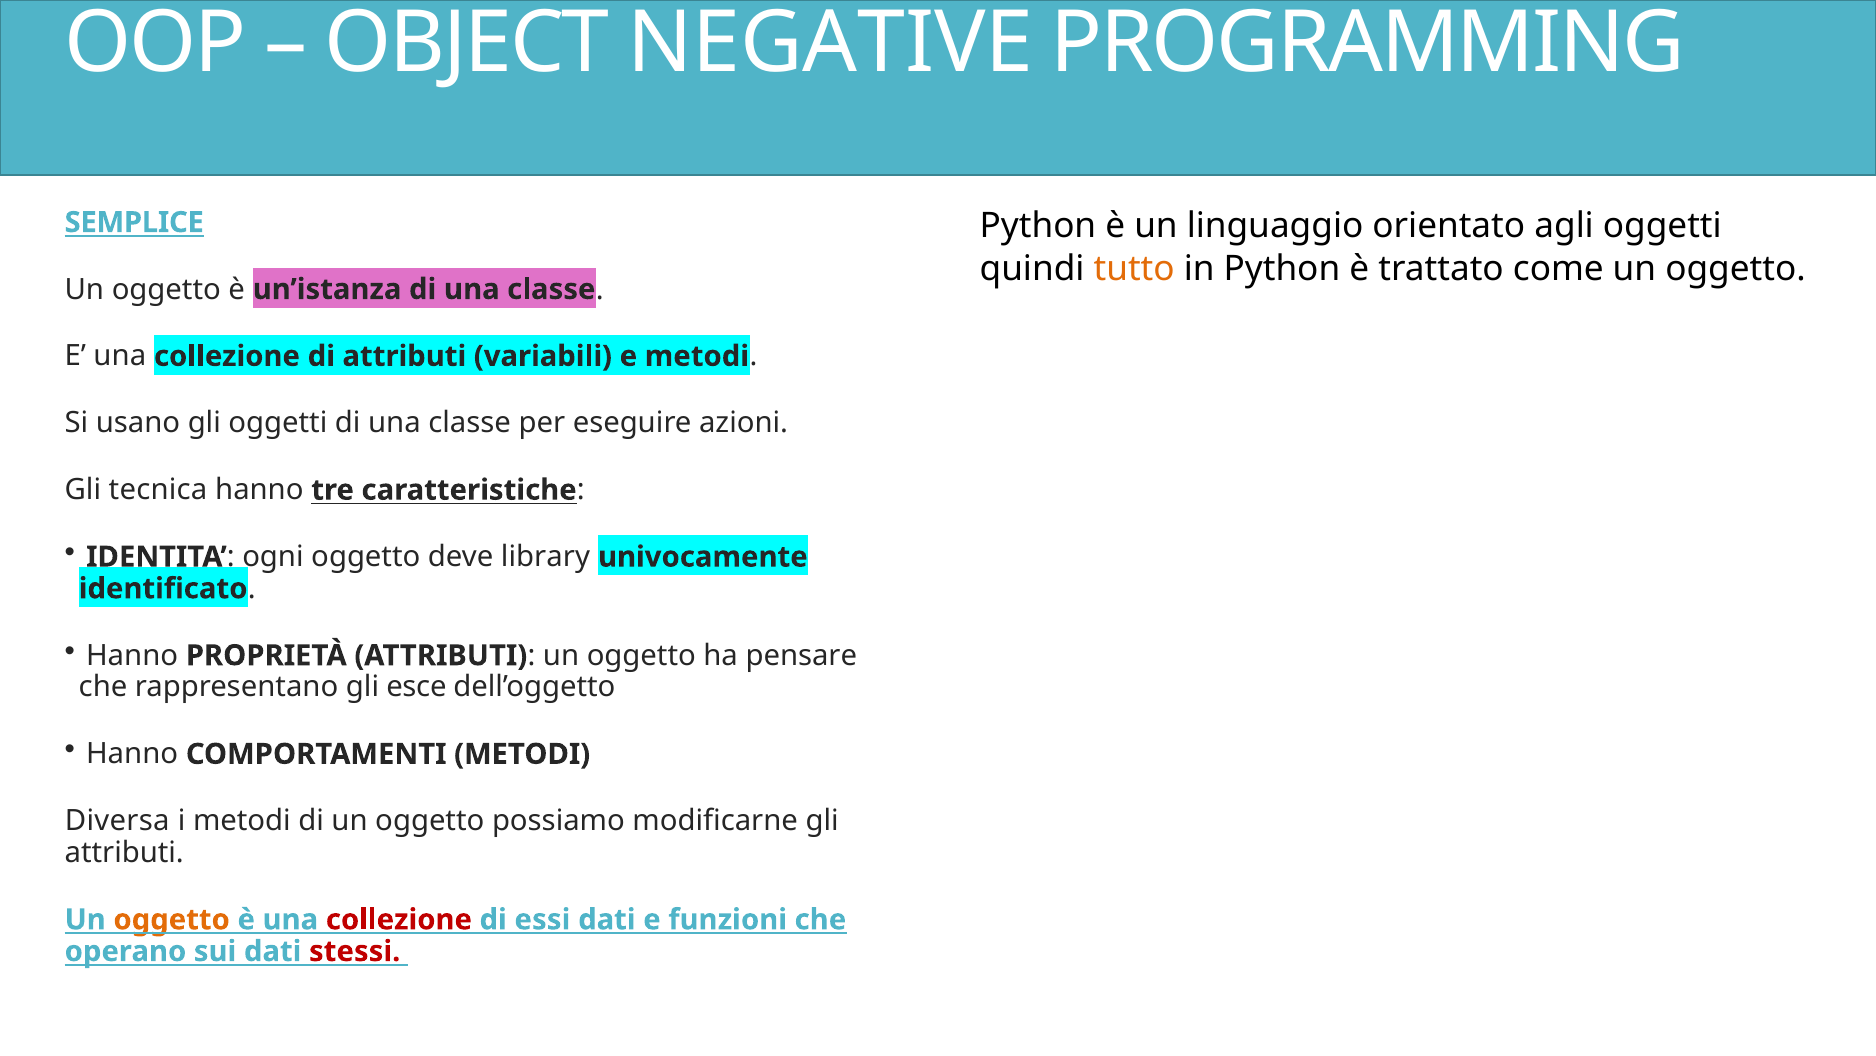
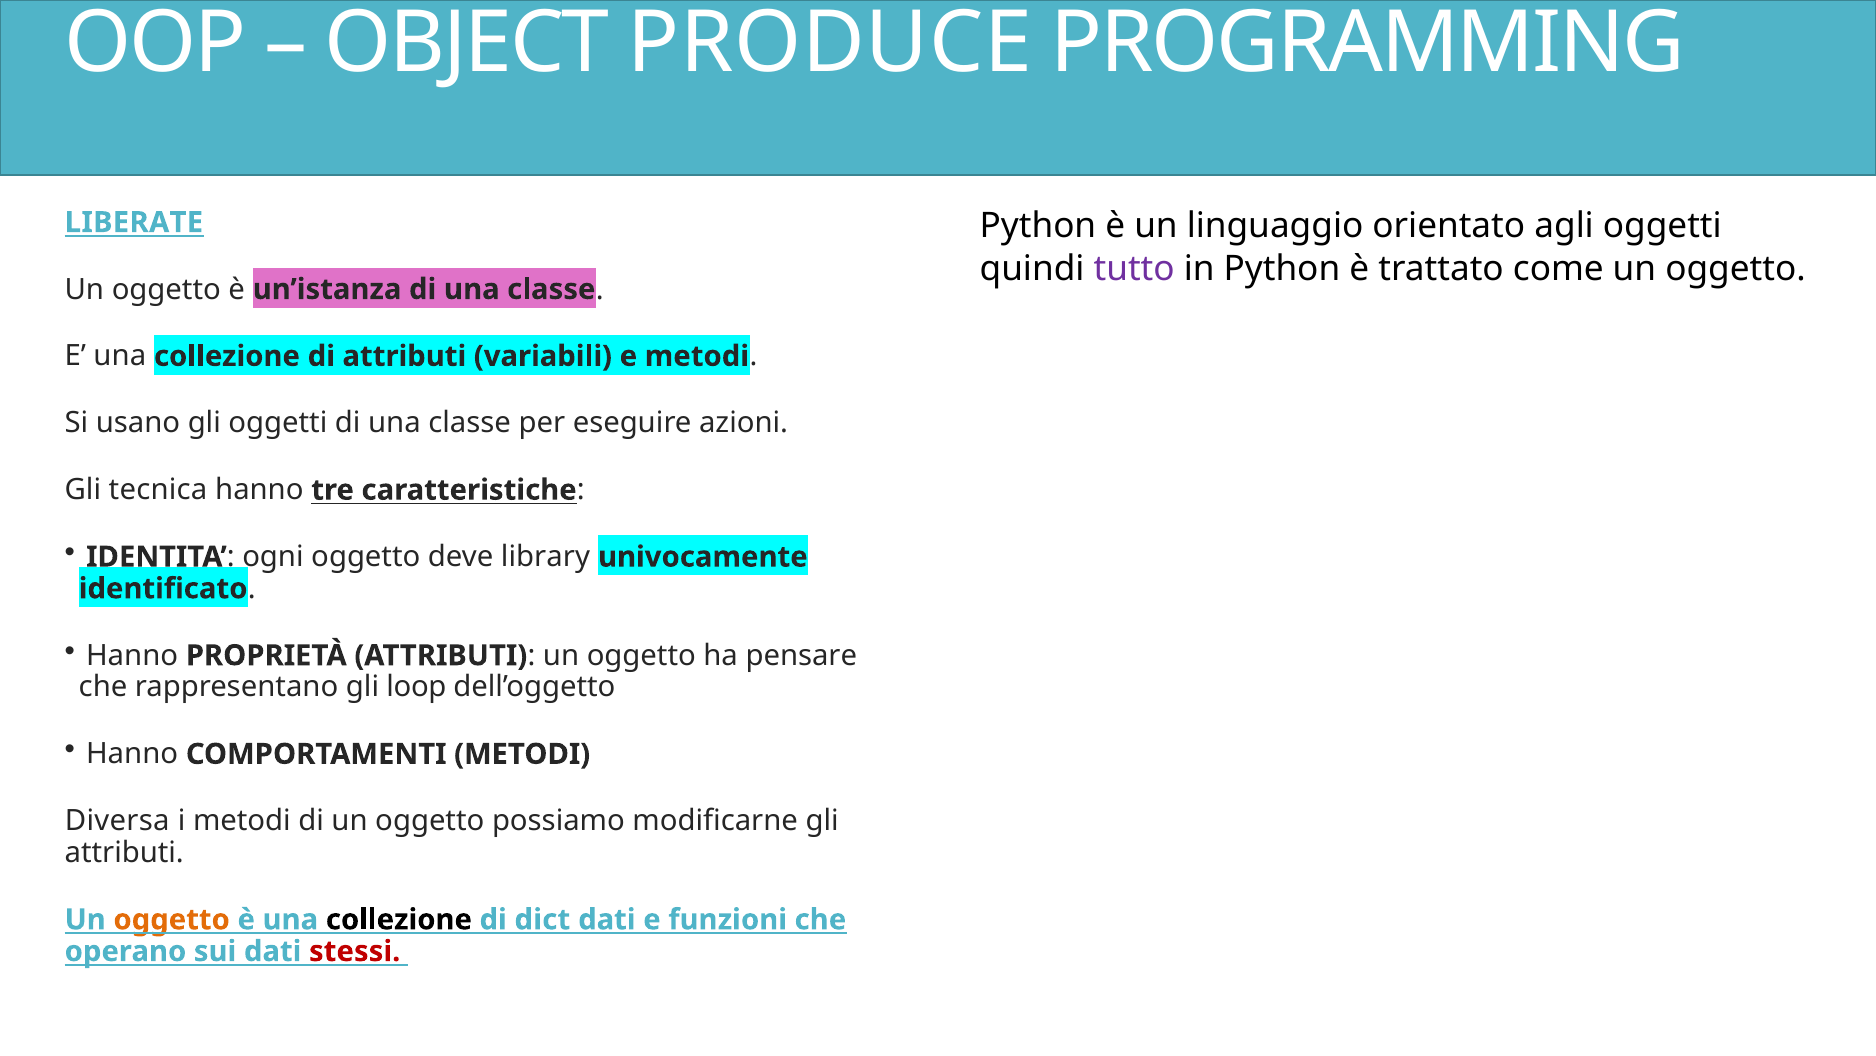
NEGATIVE: NEGATIVE -> PRODUCE
SEMPLICE: SEMPLICE -> LIBERATE
tutto colour: orange -> purple
esce: esce -> loop
collezione at (399, 919) colour: red -> black
essi: essi -> dict
